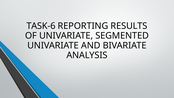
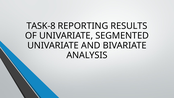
TASK-6: TASK-6 -> TASK-8
